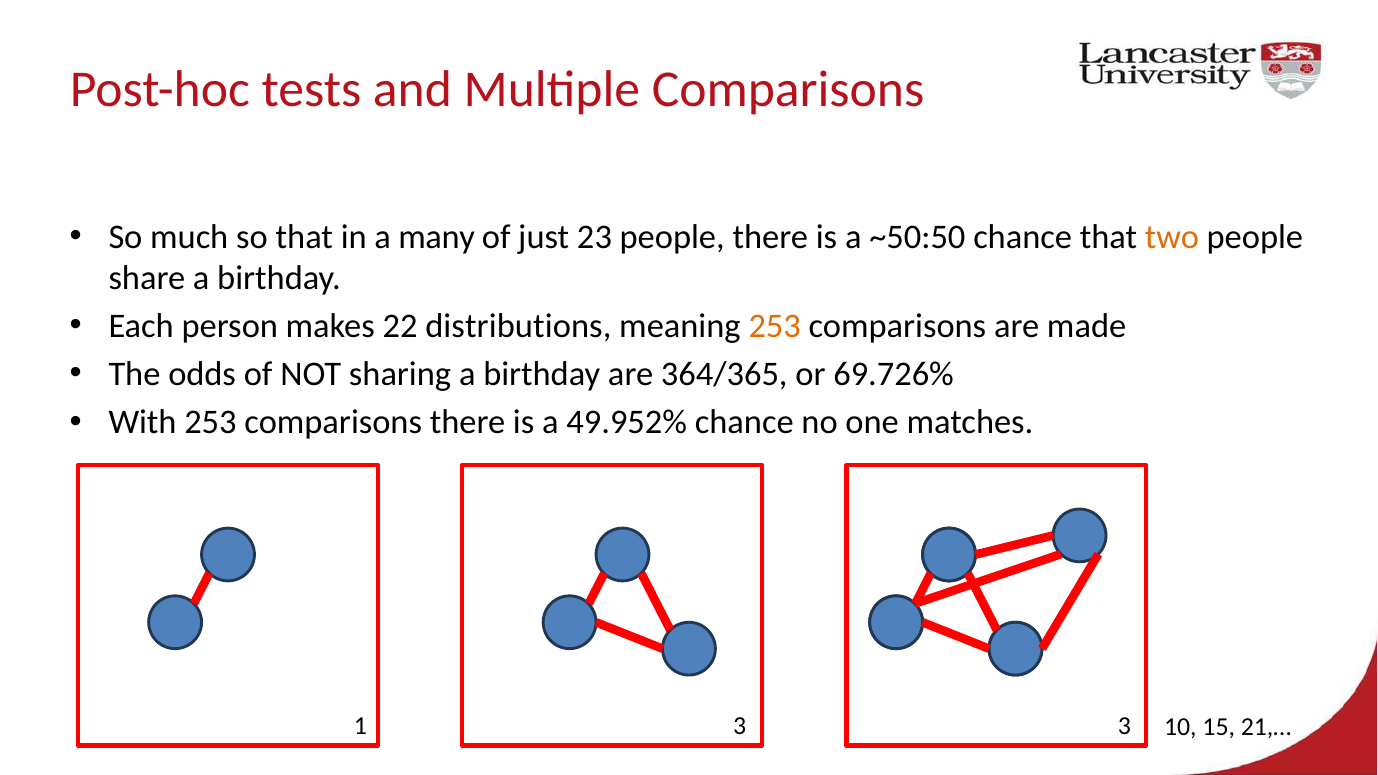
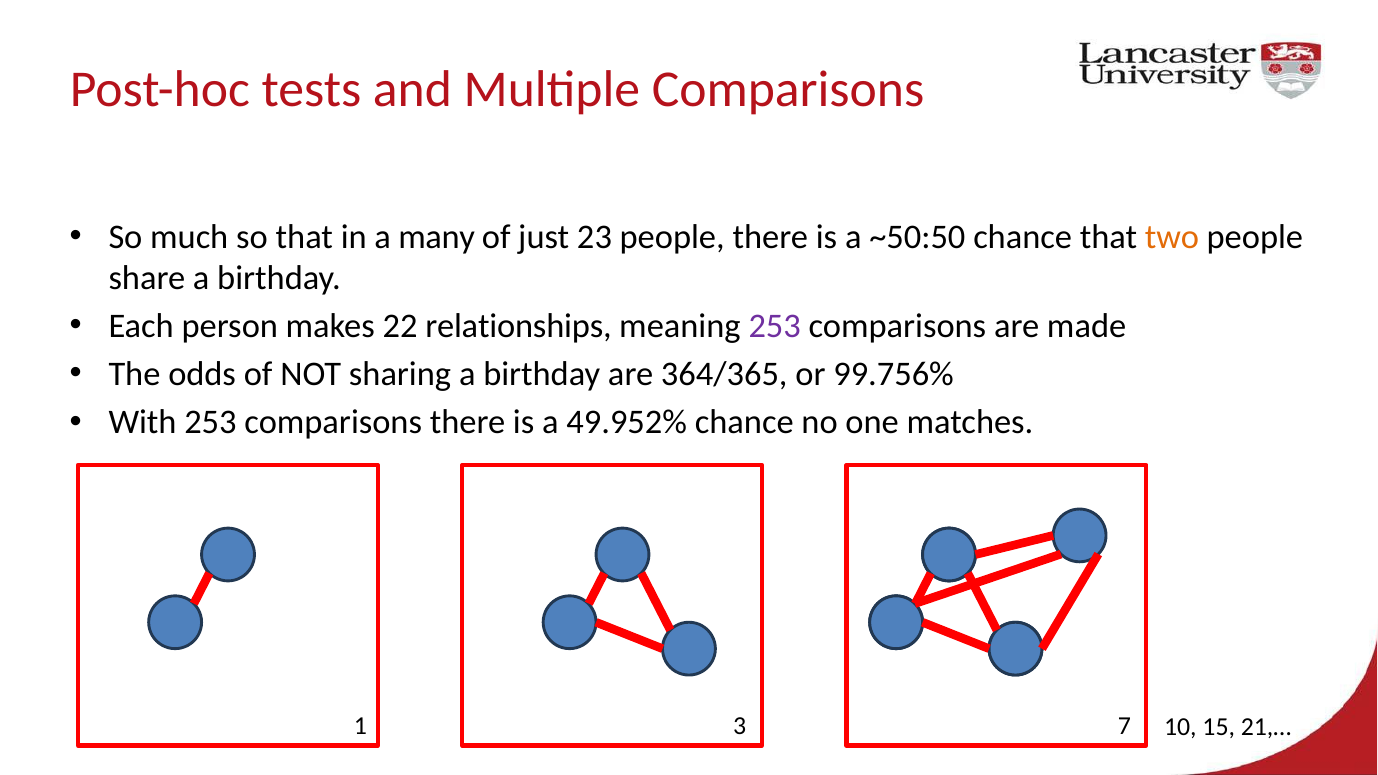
distributions: distributions -> relationships
253 at (775, 326) colour: orange -> purple
69.726%: 69.726% -> 99.756%
3 3: 3 -> 7
